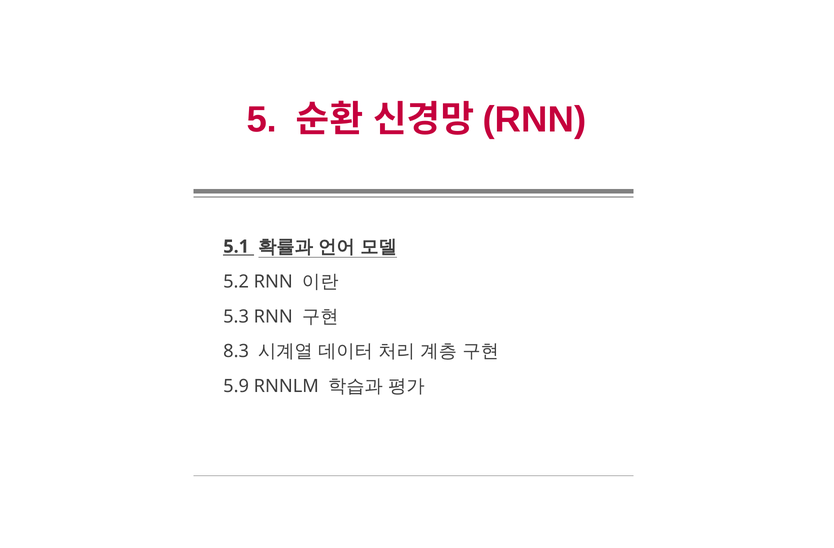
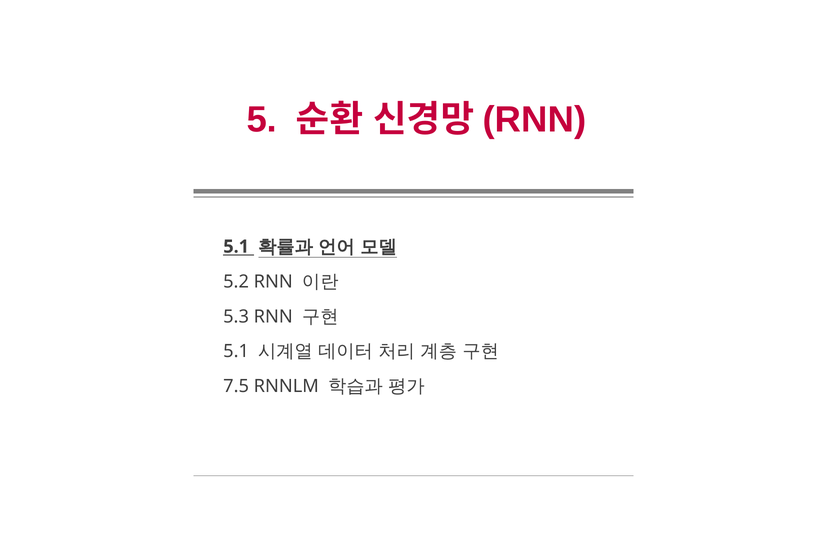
8.3 at (236, 351): 8.3 -> 5.1
5.9: 5.9 -> 7.5
